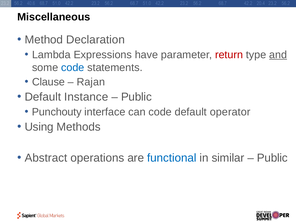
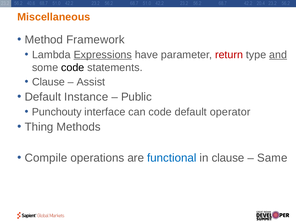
Miscellaneous colour: black -> orange
Declaration: Declaration -> Framework
Expressions underline: none -> present
code at (73, 68) colour: blue -> black
Rajan: Rajan -> Assist
Using: Using -> Thing
Abstract: Abstract -> Compile
in similar: similar -> clause
Public at (272, 158): Public -> Same
